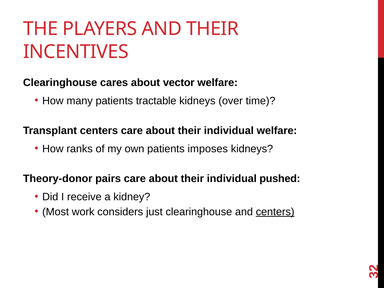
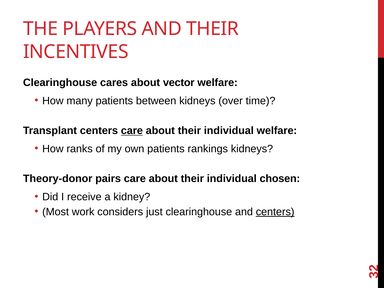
tractable: tractable -> between
care at (132, 131) underline: none -> present
imposes: imposes -> rankings
pushed: pushed -> chosen
